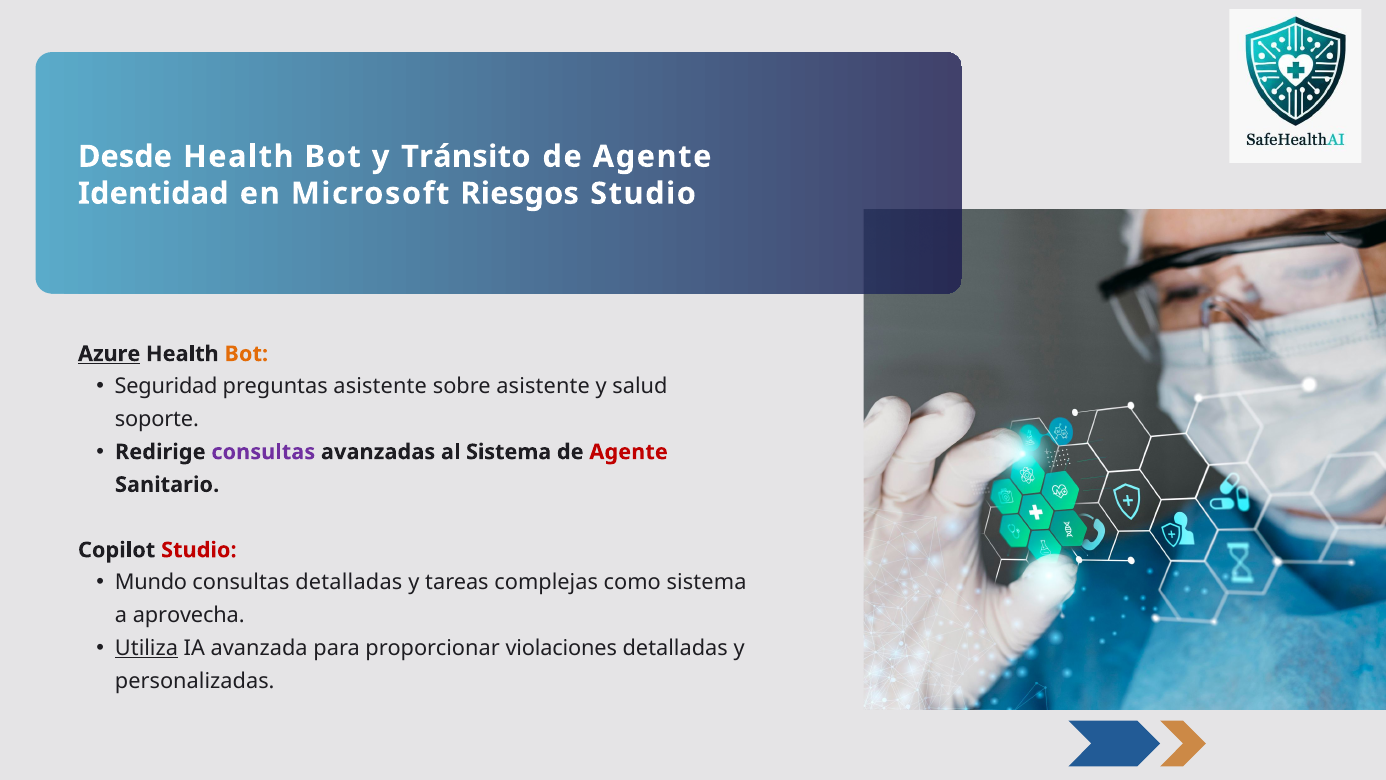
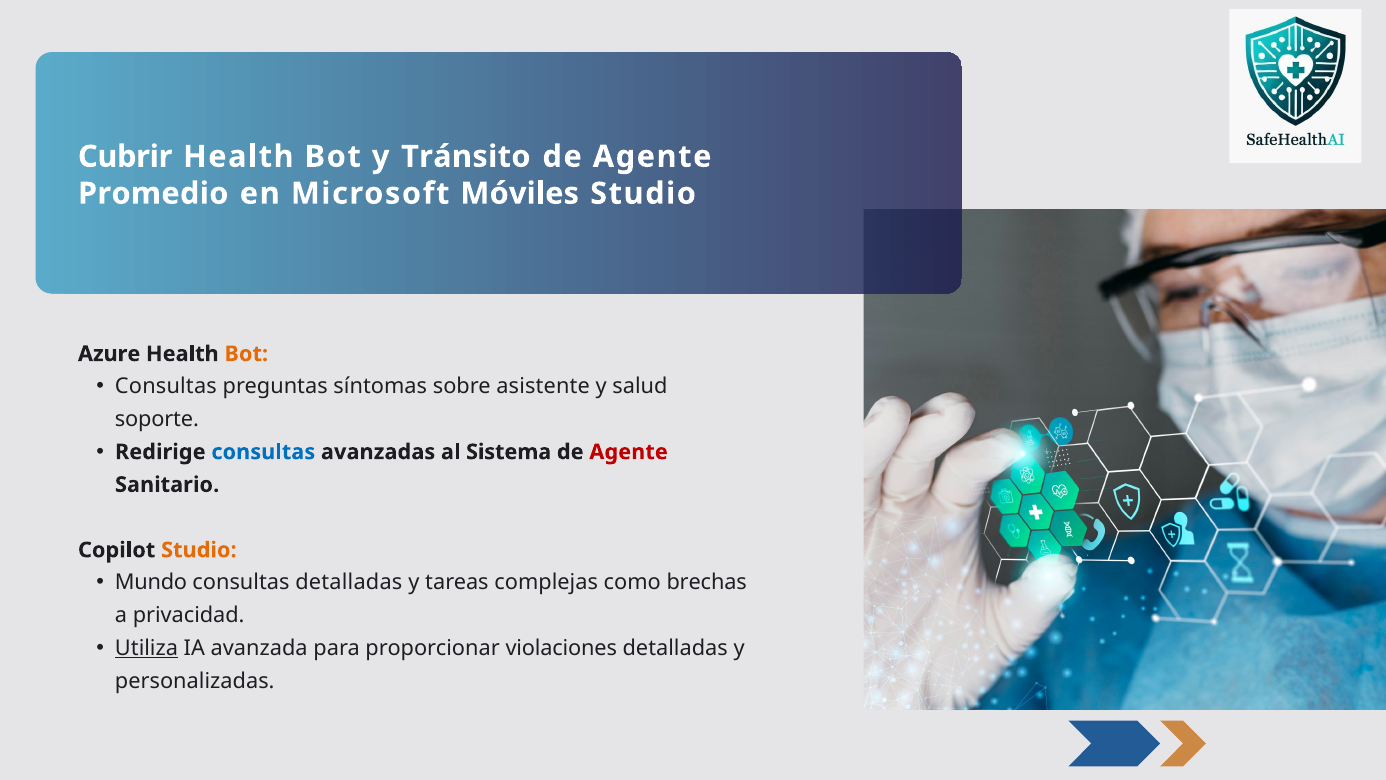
Desde: Desde -> Cubrir
Identidad: Identidad -> Promedio
Riesgos: Riesgos -> Móviles
Azure underline: present -> none
Seguridad at (166, 386): Seguridad -> Consultas
preguntas asistente: asistente -> síntomas
consultas at (263, 452) colour: purple -> blue
Studio at (199, 550) colour: red -> orange
como sistema: sistema -> brechas
aprovecha: aprovecha -> privacidad
